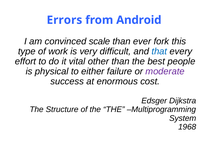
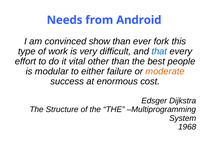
Errors: Errors -> Needs
scale: scale -> show
physical: physical -> modular
moderate colour: purple -> orange
